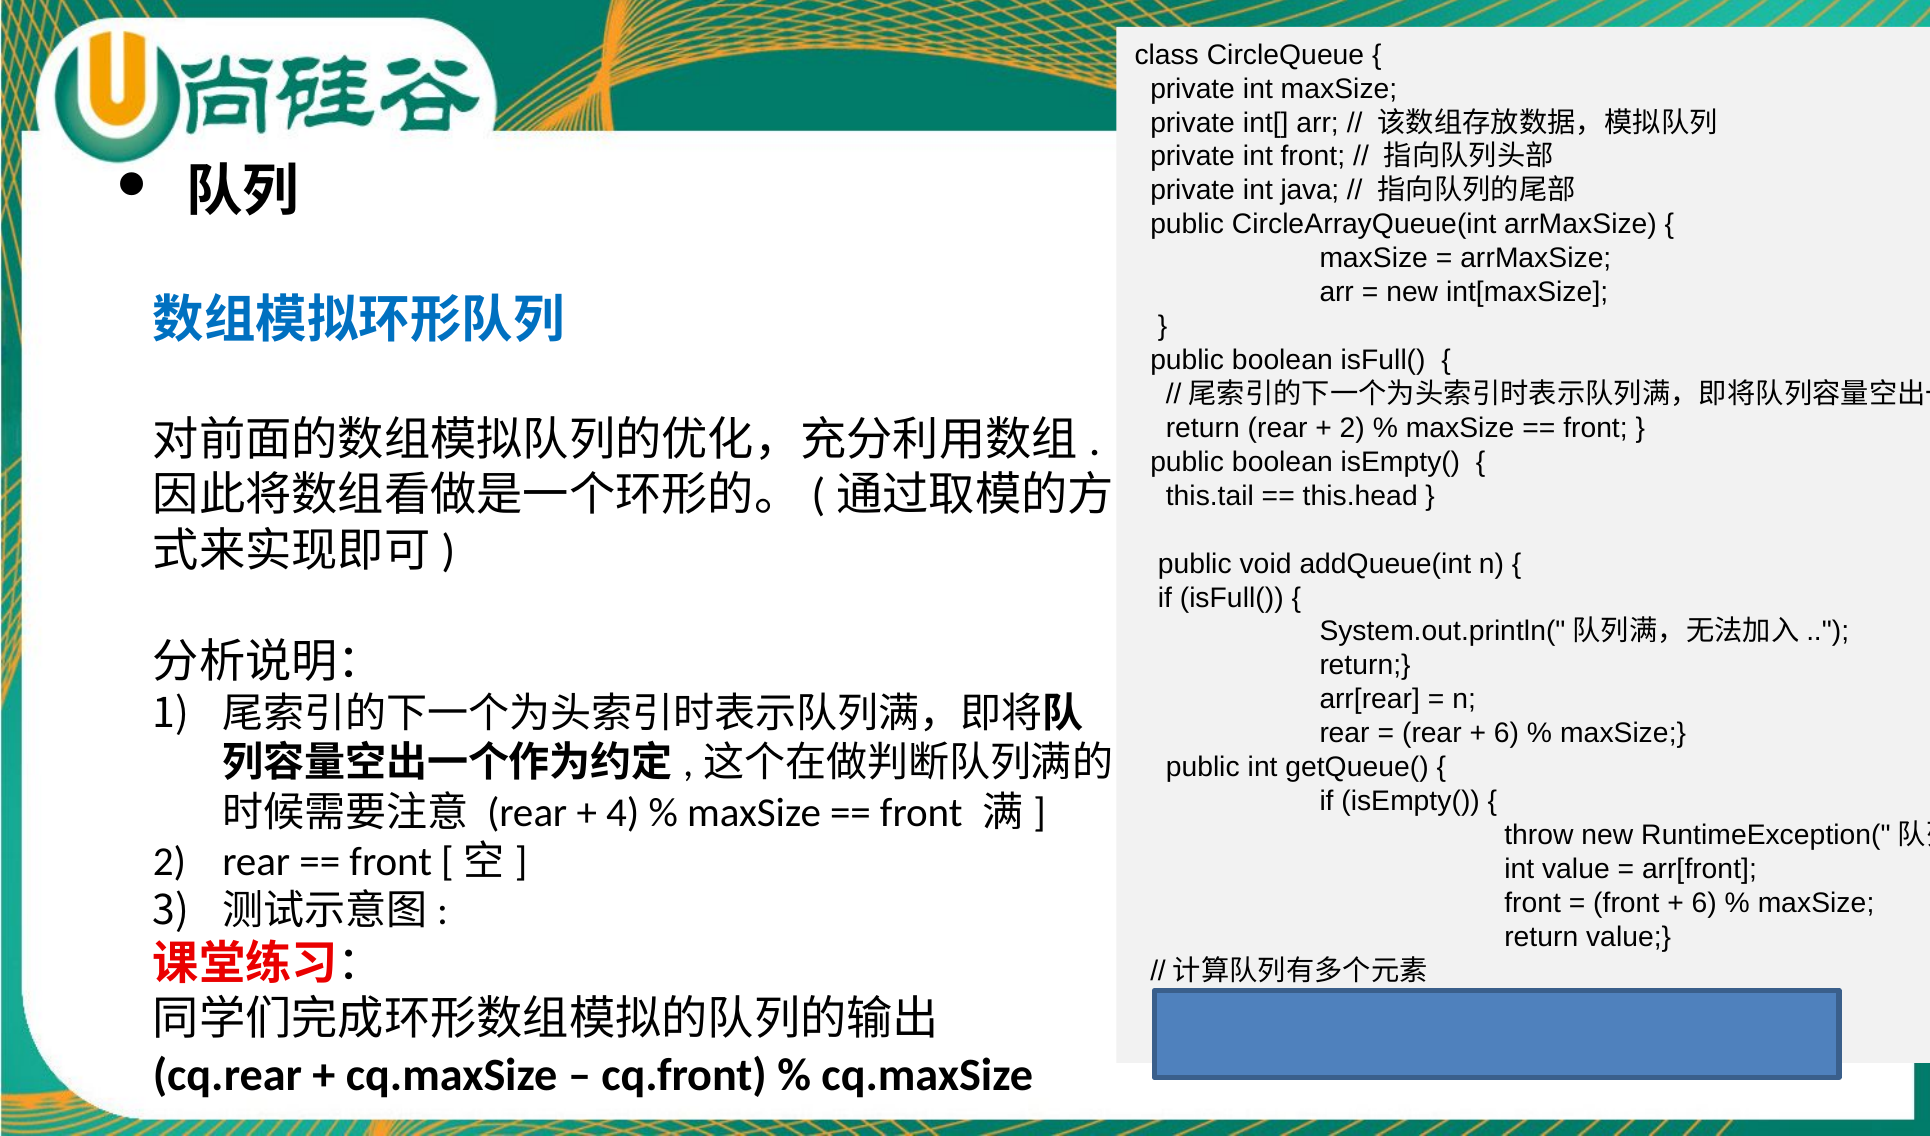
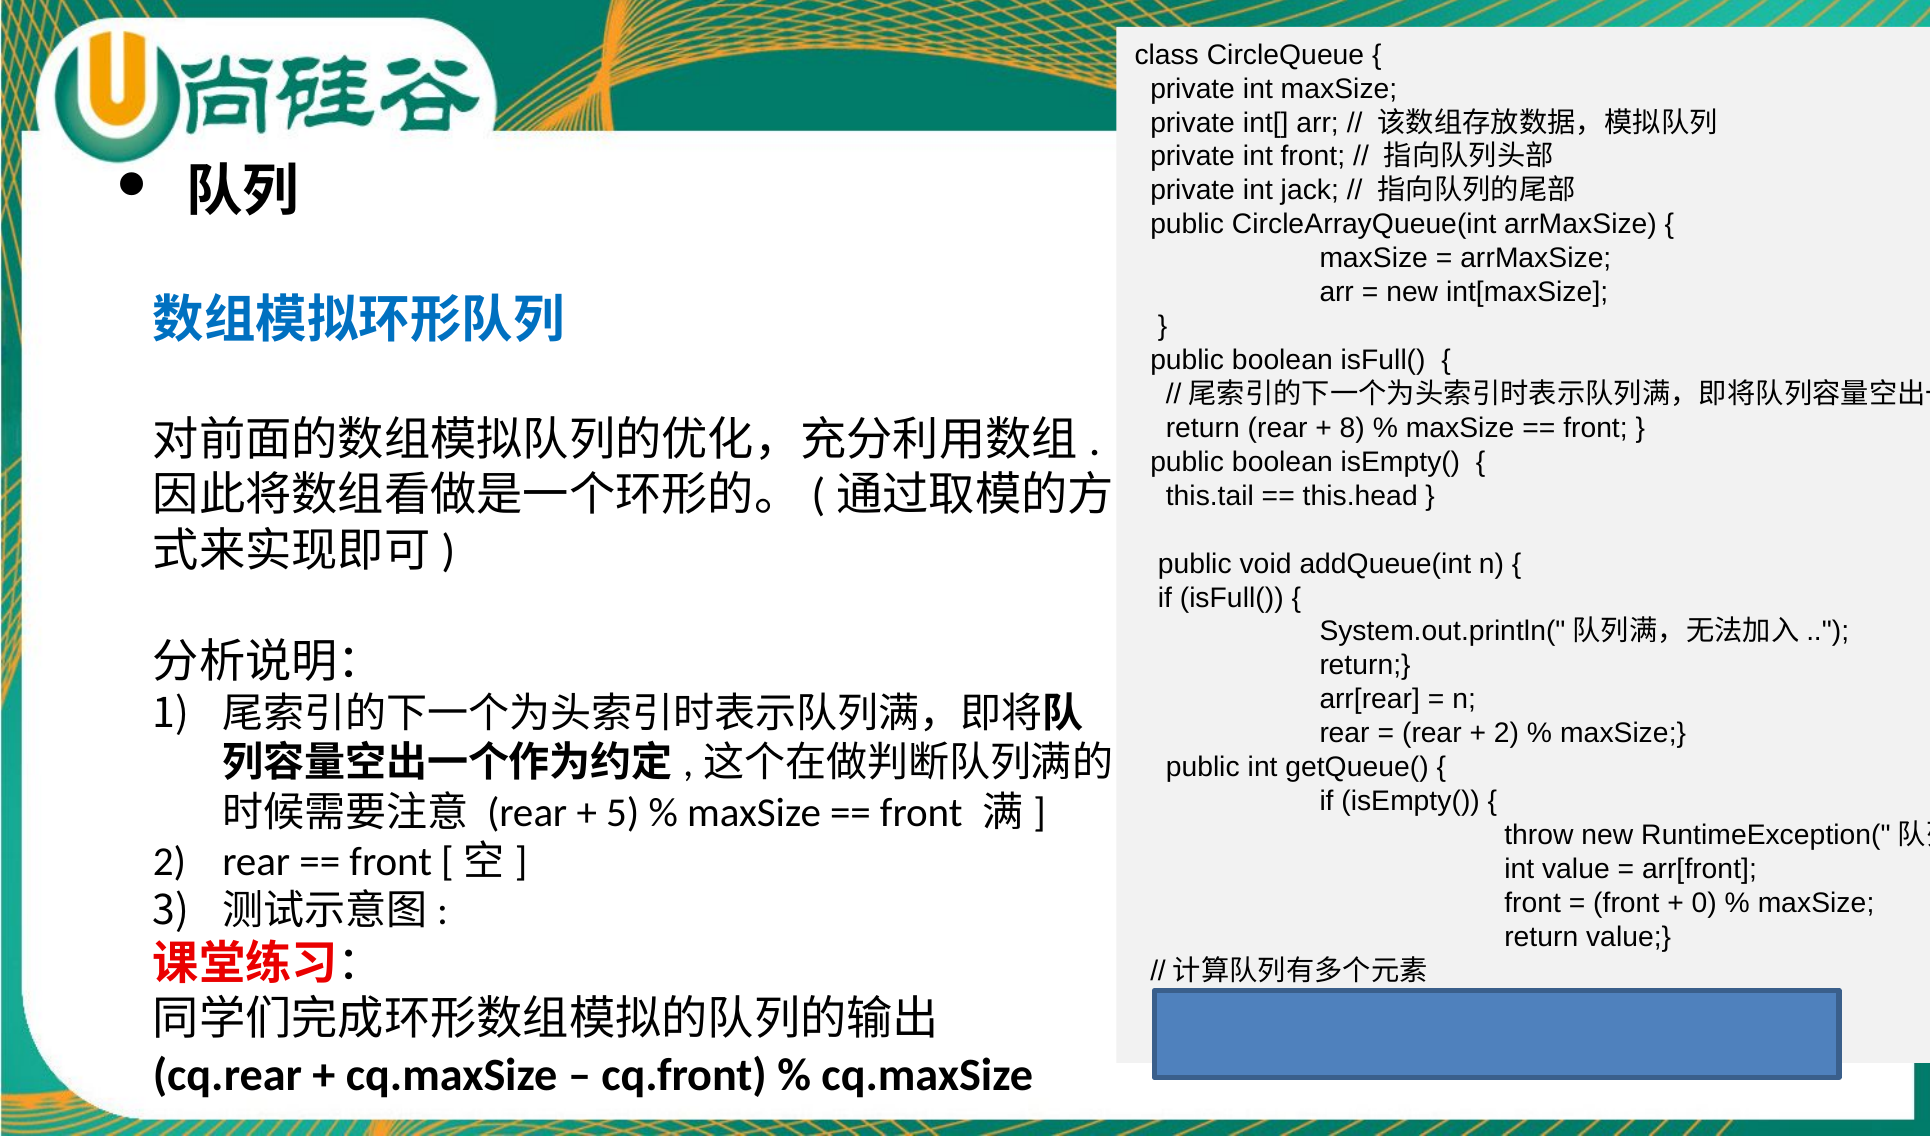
java: java -> jack
2 at (1352, 428): 2 -> 8
6 at (1507, 734): 6 -> 2
4: 4 -> 5
6 at (1704, 903): 6 -> 0
